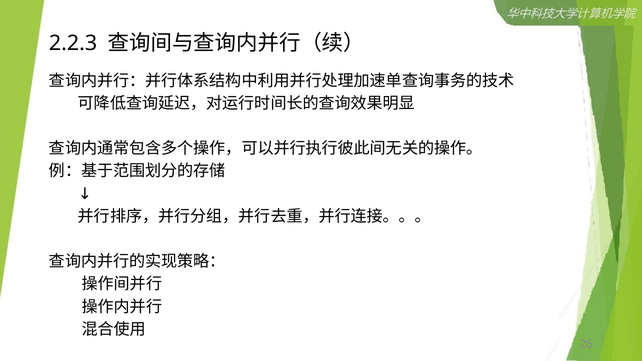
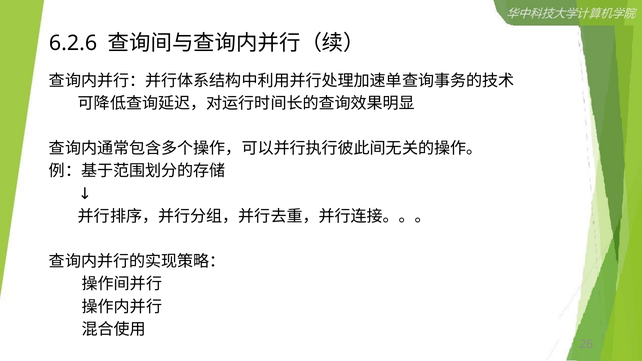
2.2.3: 2.2.3 -> 6.2.6
